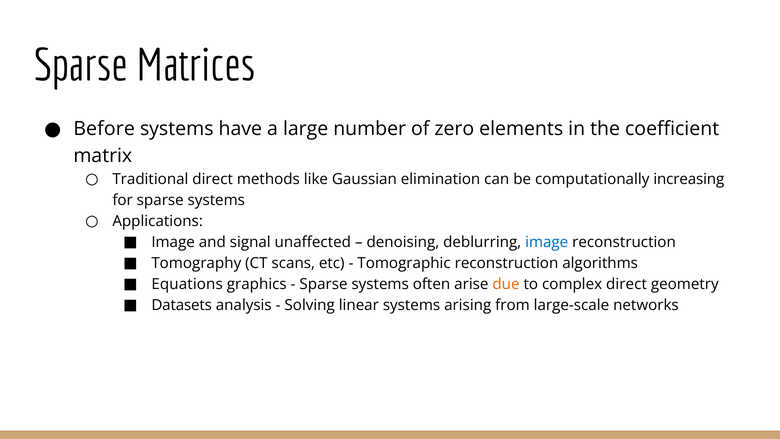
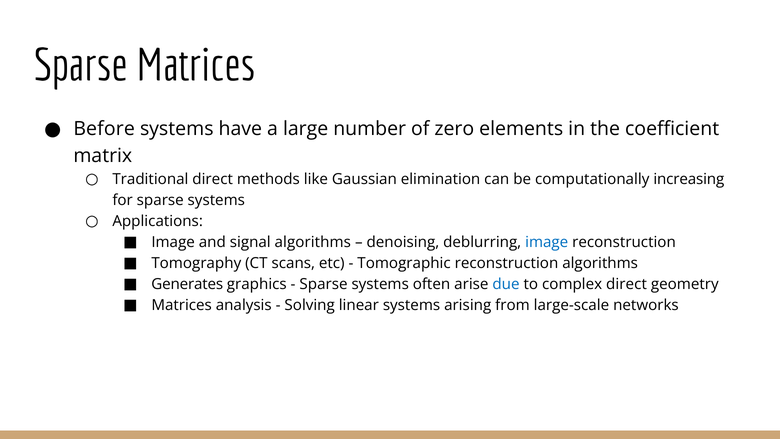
signal unaffected: unaffected -> algorithms
Equations: Equations -> Generates
due colour: orange -> blue
Datasets at (182, 305): Datasets -> Matrices
